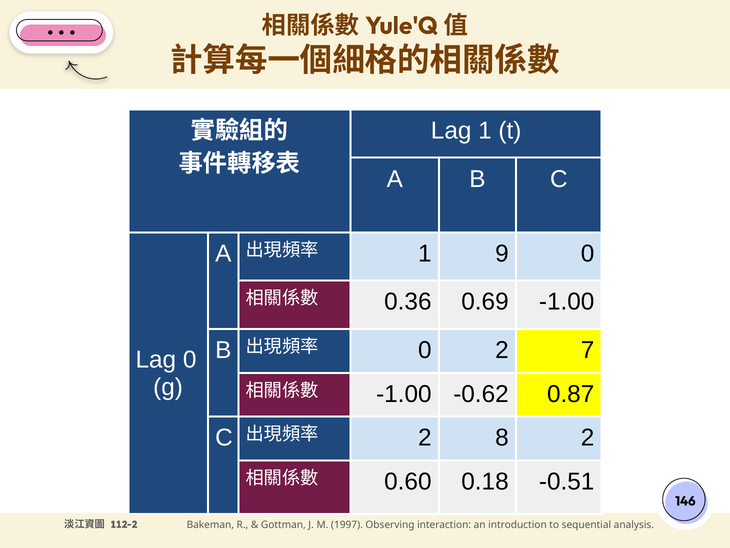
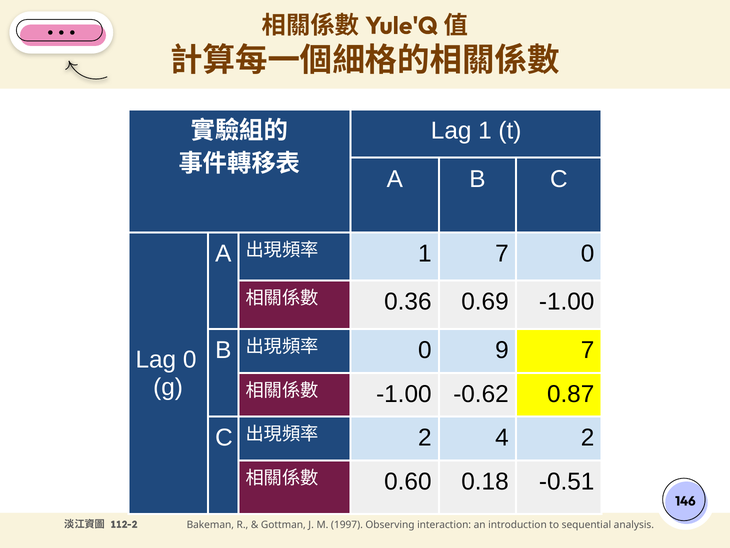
1 9: 9 -> 7
0 2: 2 -> 9
8: 8 -> 4
